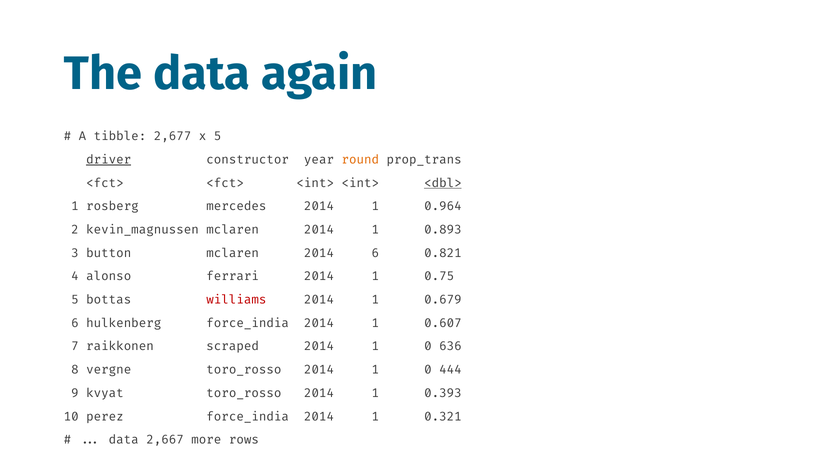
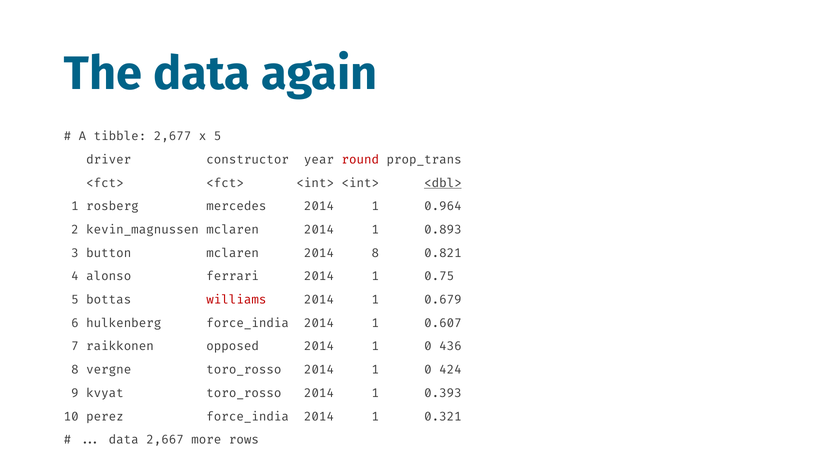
driver underline: present -> none
round colour: orange -> red
2014 6: 6 -> 8
scraped: scraped -> opposed
0.636: 0.636 -> 0.436
0.444: 0.444 -> 0.424
